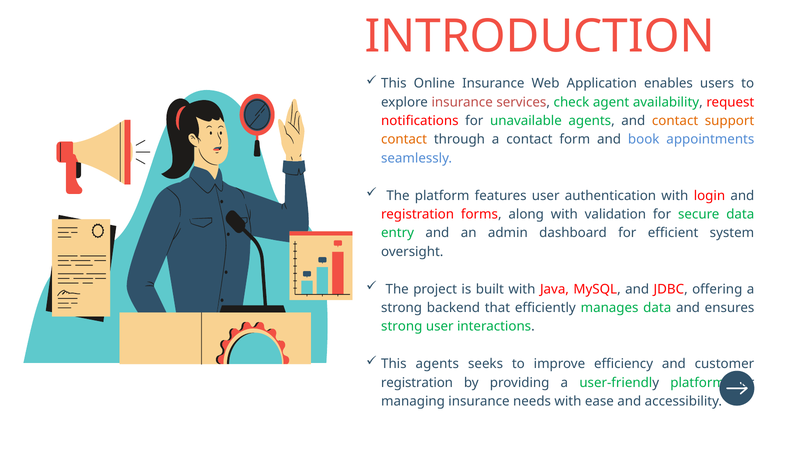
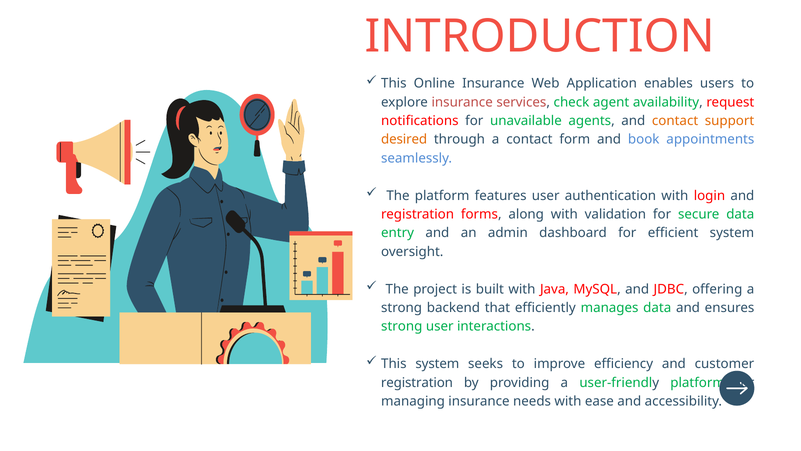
contact at (404, 139): contact -> desired
This agents: agents -> system
